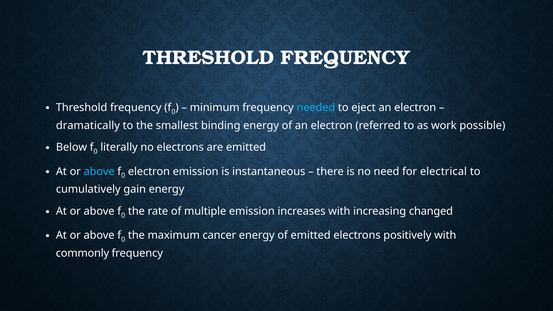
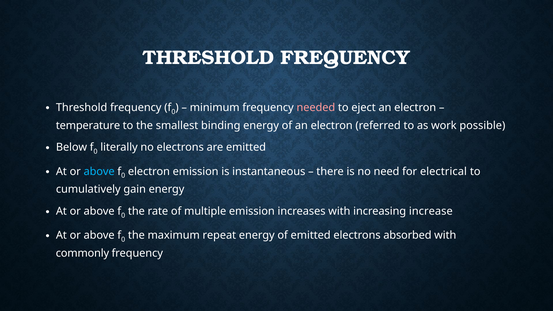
needed colour: light blue -> pink
dramatically: dramatically -> temperature
changed: changed -> increase
cancer: cancer -> repeat
positively: positively -> absorbed
